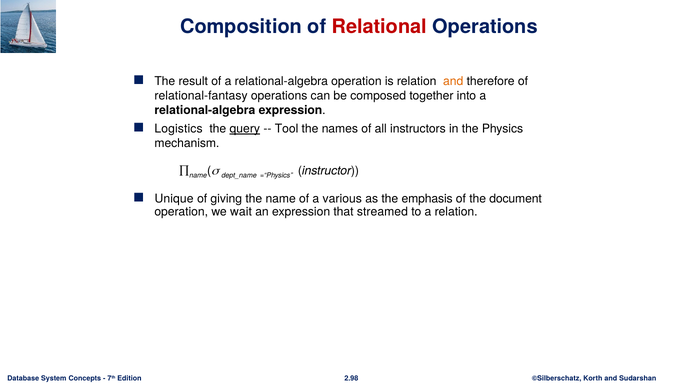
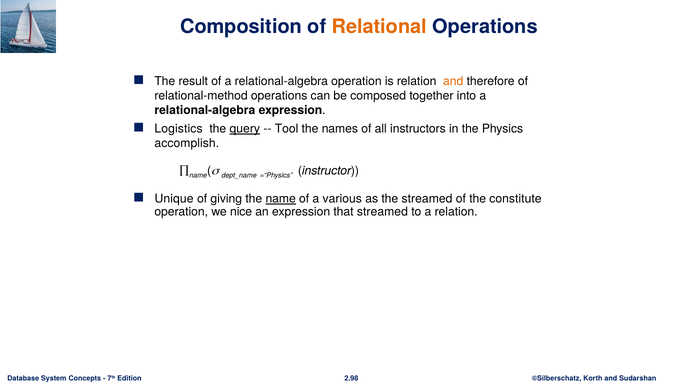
Relational colour: red -> orange
relational-fantasy: relational-fantasy -> relational-method
mechanism: mechanism -> accomplish
name at (281, 199) underline: none -> present
the emphasis: emphasis -> streamed
document: document -> constitute
wait: wait -> nice
